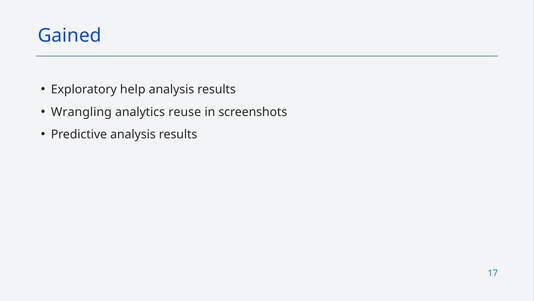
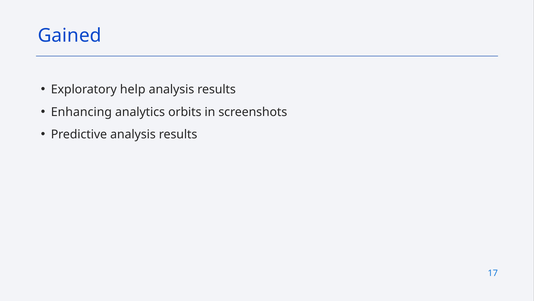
Wrangling: Wrangling -> Enhancing
reuse: reuse -> orbits
